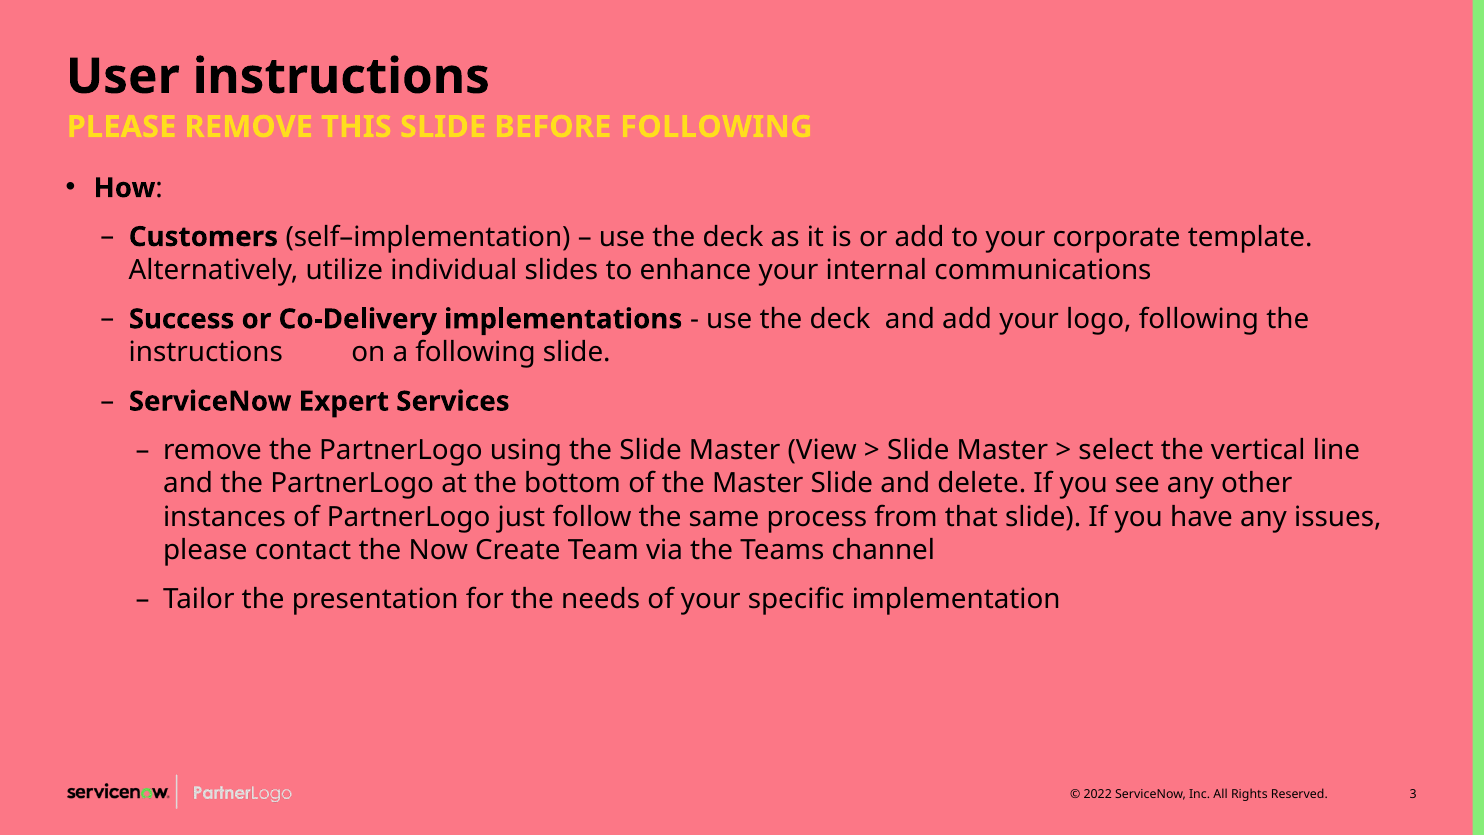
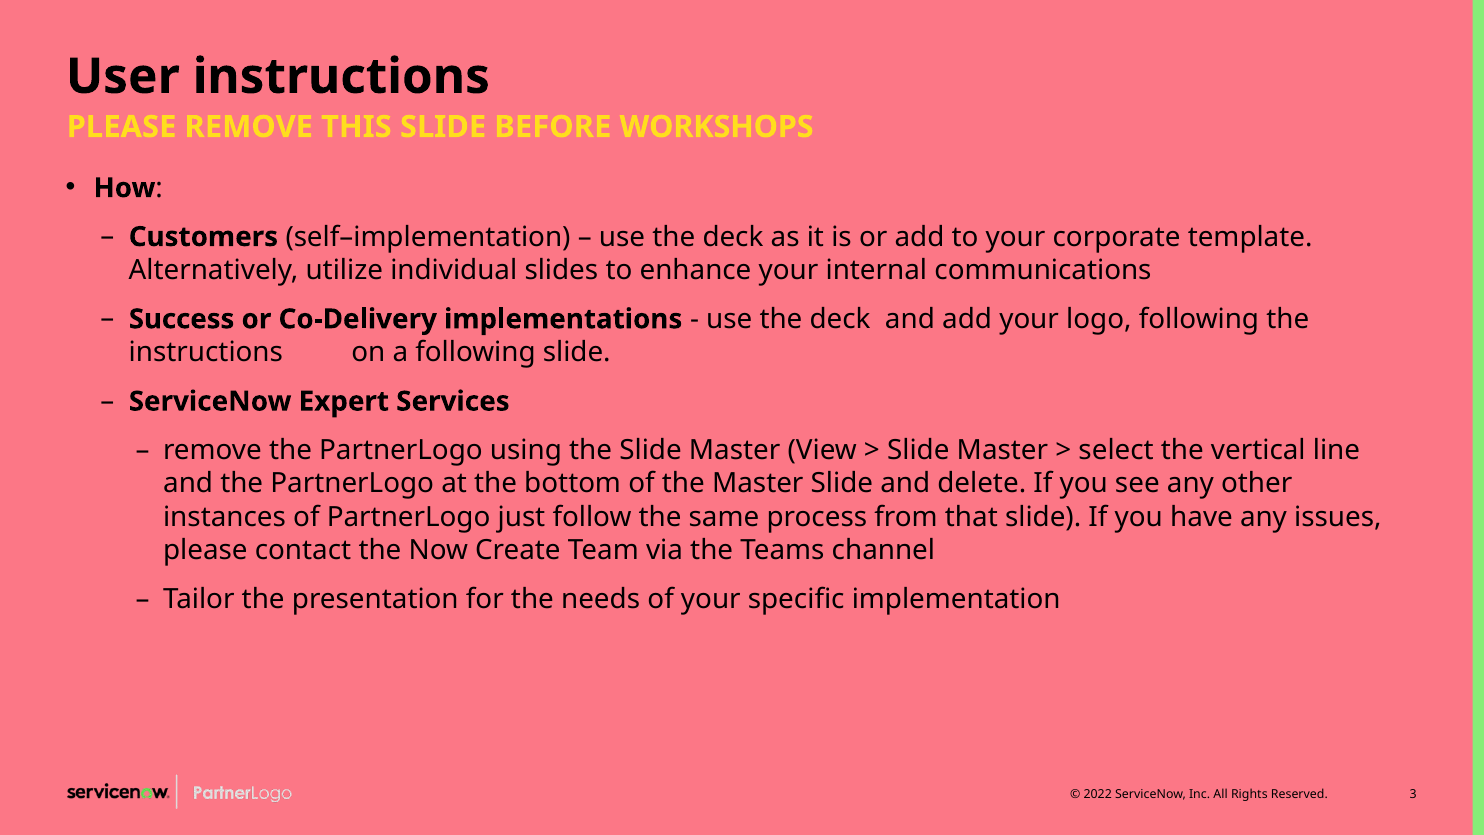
BEFORE FOLLOWING: FOLLOWING -> WORKSHOPS
